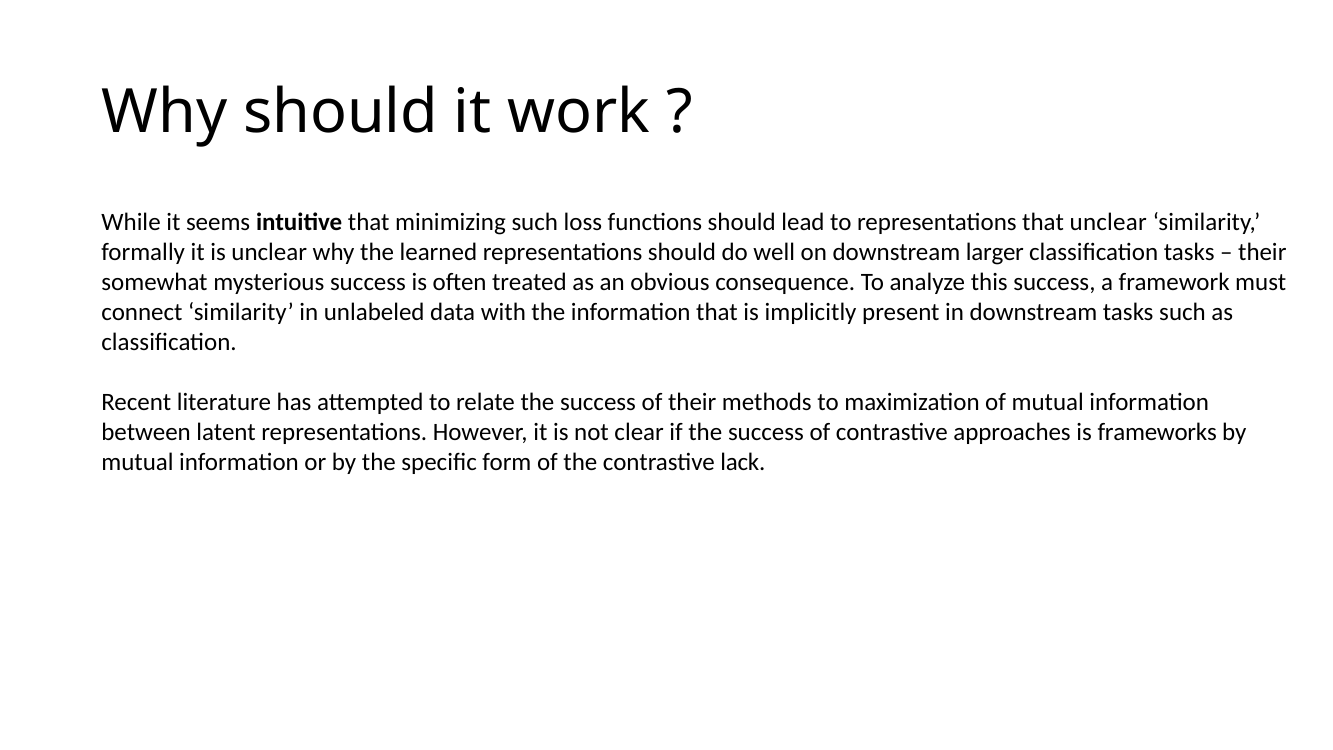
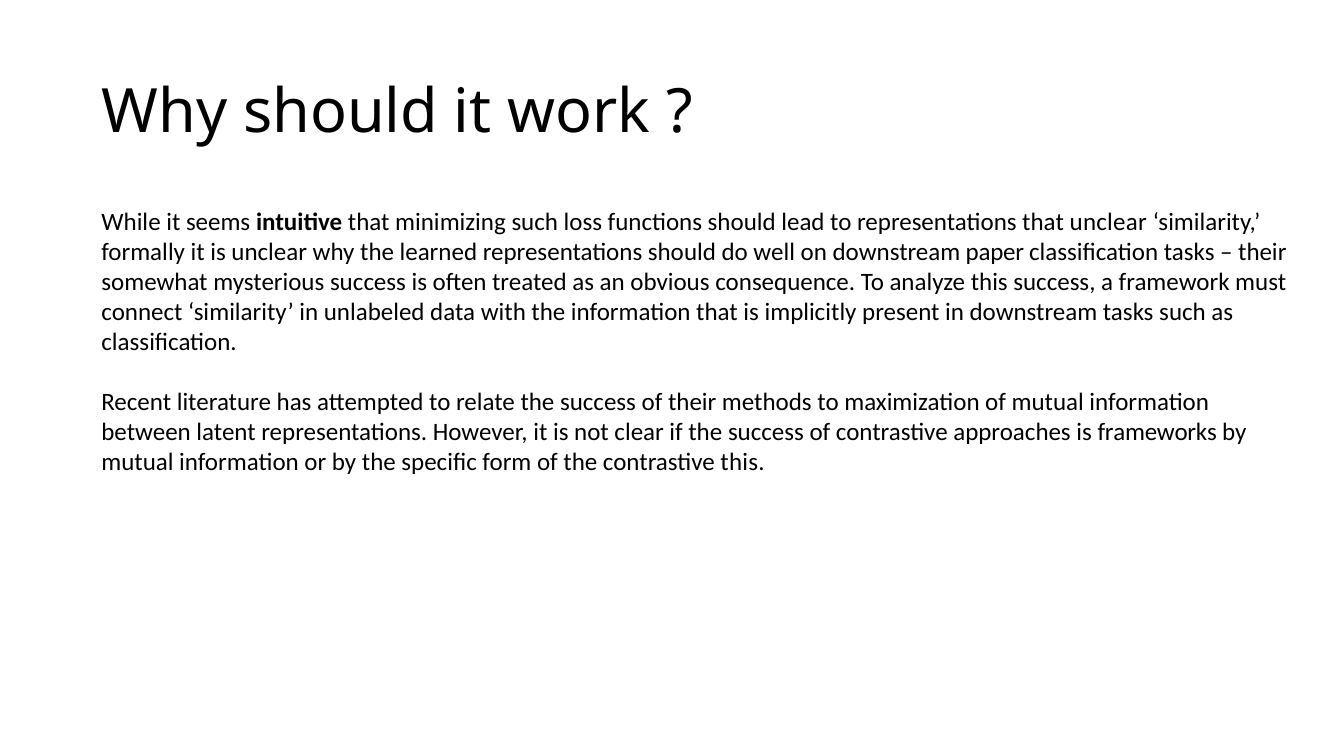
larger: larger -> paper
contrastive lack: lack -> this
